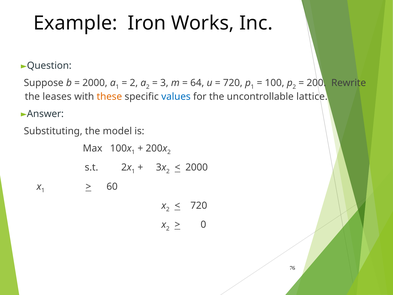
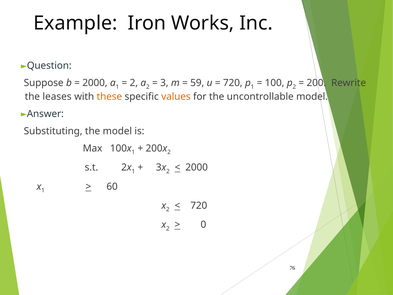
64: 64 -> 59
values colour: blue -> orange
uncontrollable lattice: lattice -> model
